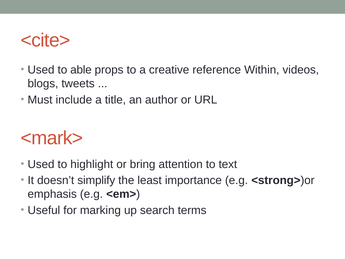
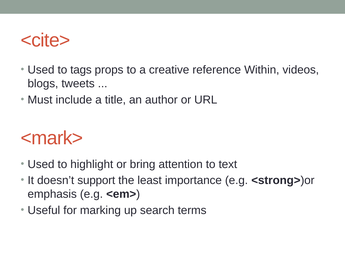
able: able -> tags
simplify: simplify -> support
